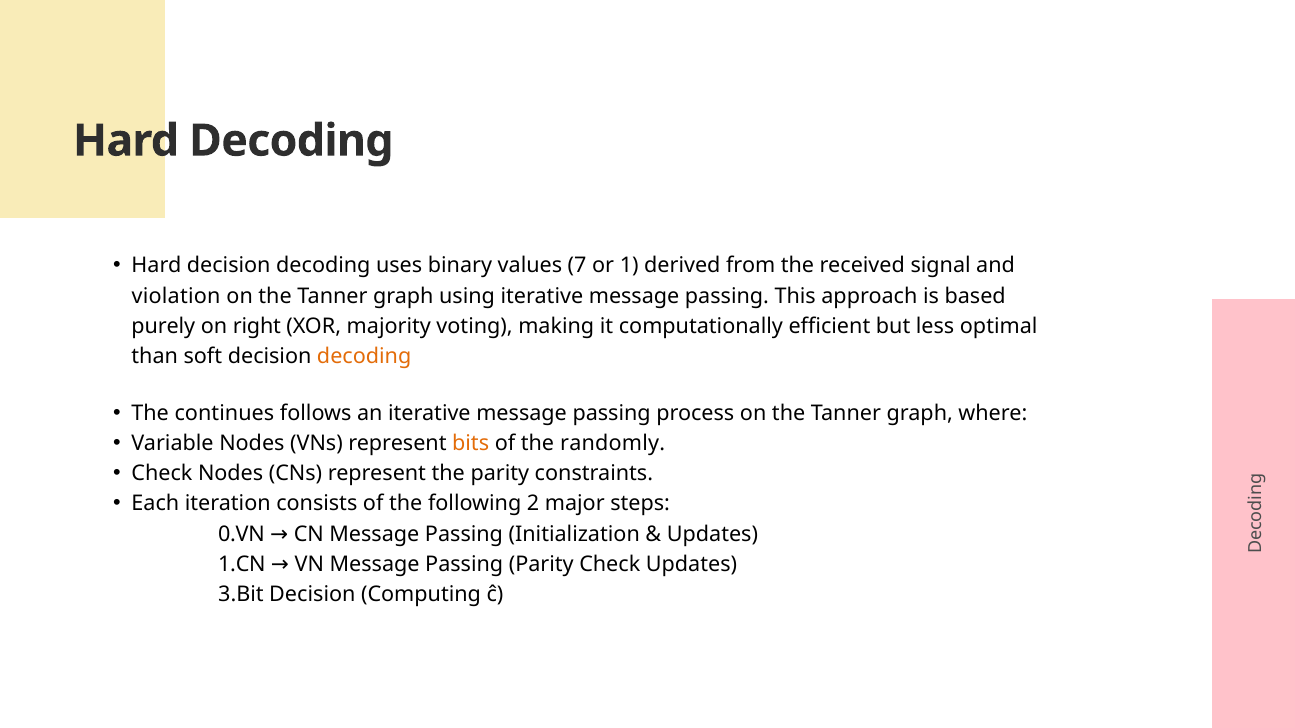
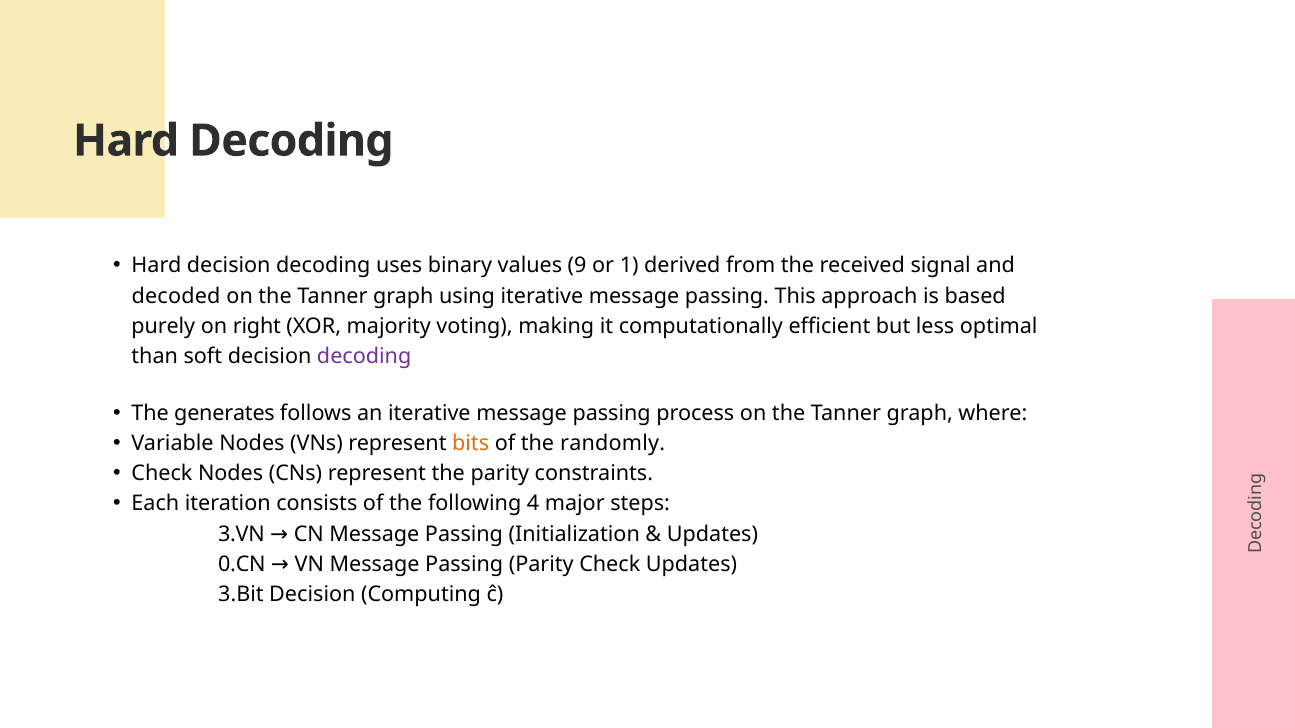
7: 7 -> 9
violation: violation -> decoded
decoding at (364, 356) colour: orange -> purple
continues: continues -> generates
2: 2 -> 4
0.VN: 0.VN -> 3.VN
1.CN: 1.CN -> 0.CN
